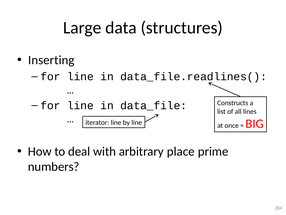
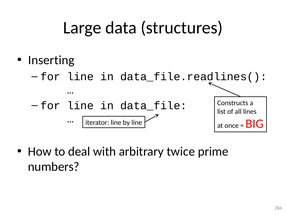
place: place -> twice
